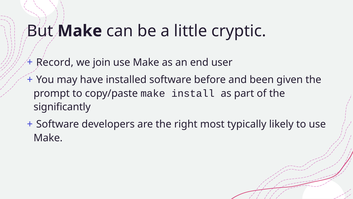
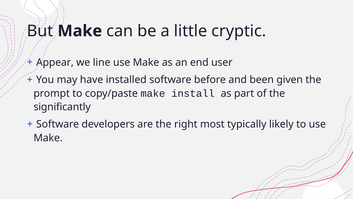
Record: Record -> Appear
join: join -> line
